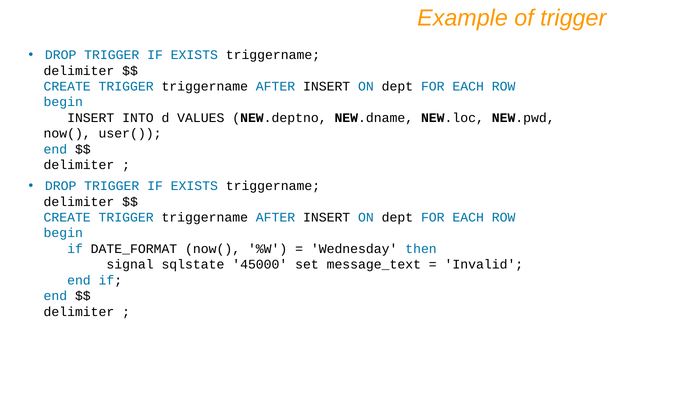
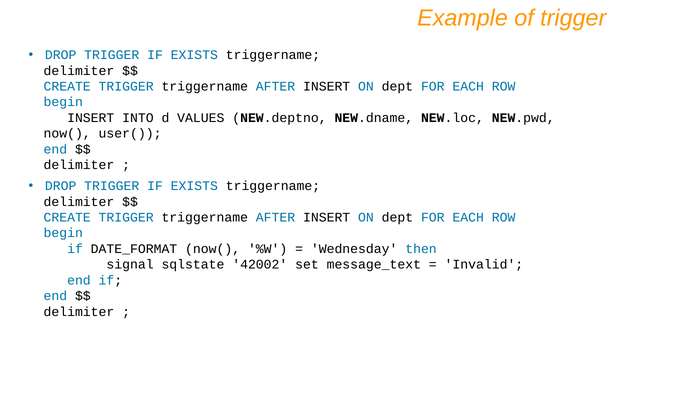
45000: 45000 -> 42002
